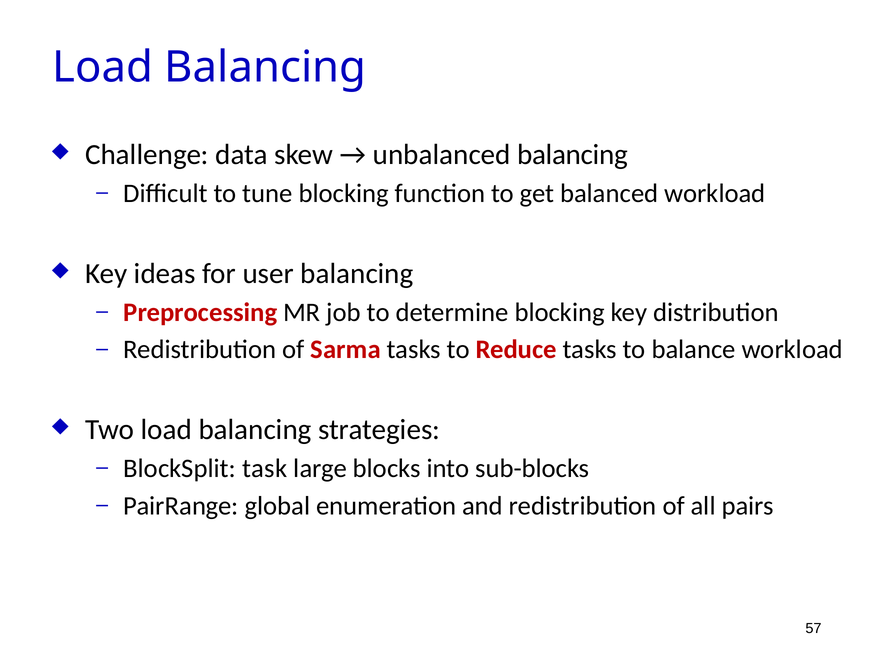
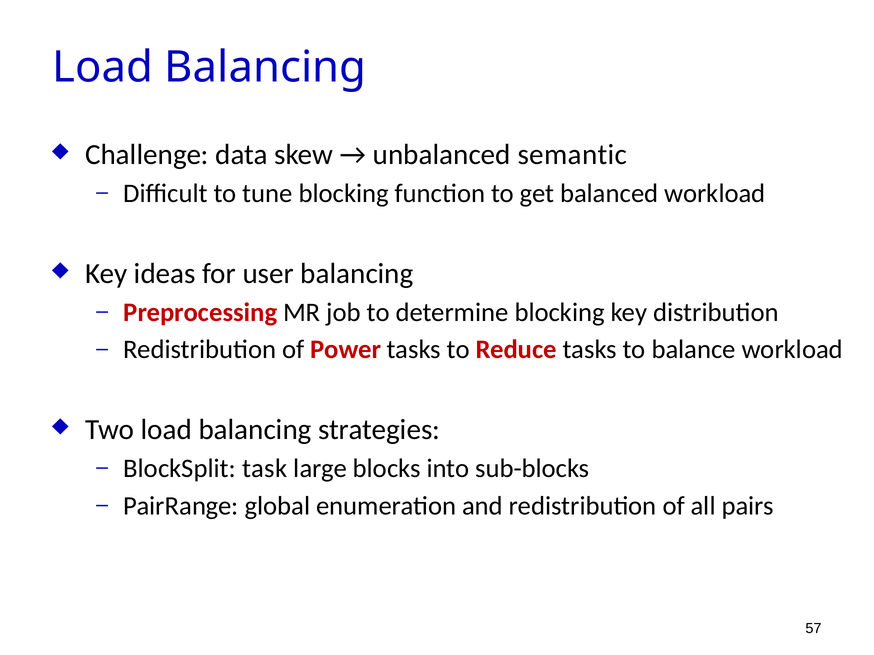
unbalanced balancing: balancing -> semantic
Sarma: Sarma -> Power
